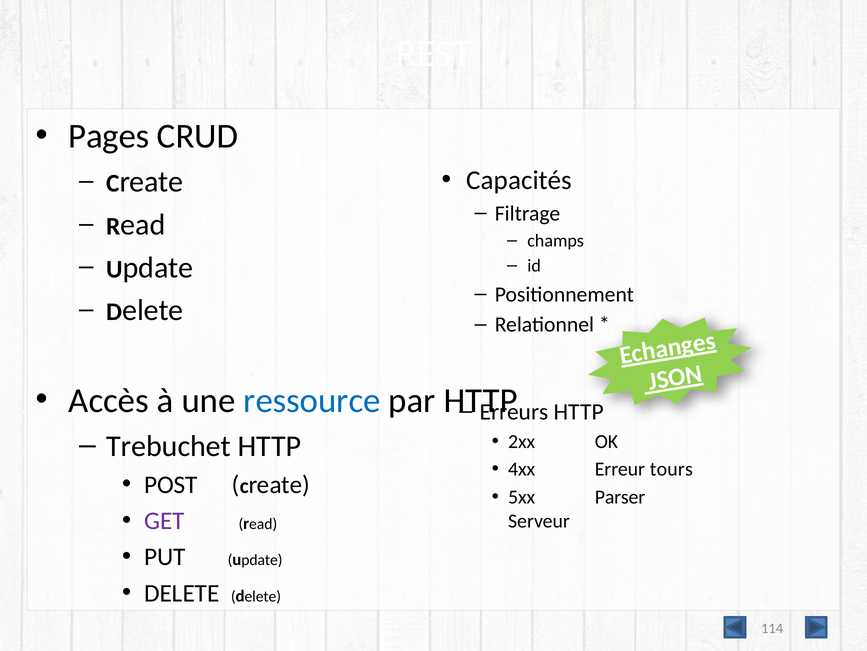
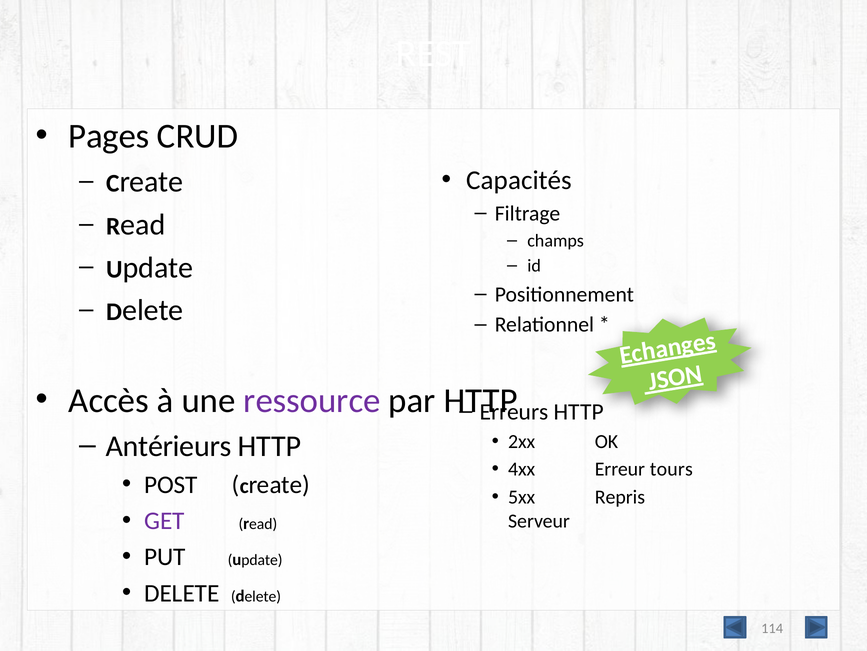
ressource colour: blue -> purple
Trebuchet: Trebuchet -> Antérieurs
Parser: Parser -> Repris
